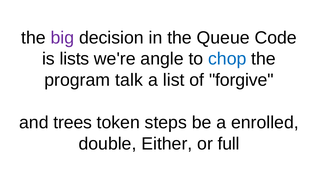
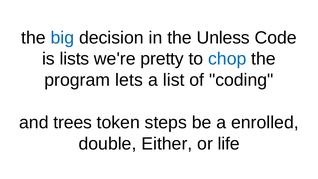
big colour: purple -> blue
Queue: Queue -> Unless
angle: angle -> pretty
talk: talk -> lets
forgive: forgive -> coding
full: full -> life
